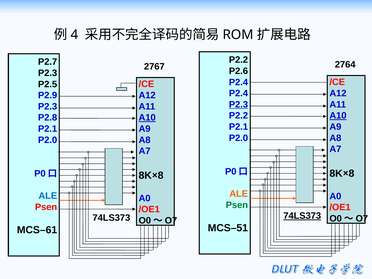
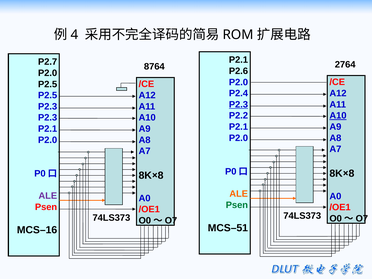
P2.2 at (238, 60): P2.2 -> P2.1
2767: 2767 -> 8764
P2.3 at (48, 73): P2.3 -> P2.0
P2.4 at (238, 82): P2.4 -> P2.0
P2.9 at (48, 95): P2.9 -> P2.5
A10 at (147, 118) underline: present -> none
P2.8 at (48, 118): P2.8 -> P2.3
ALE at (48, 196) colour: blue -> purple
74LS373 at (302, 216) underline: present -> none
MCS–61: MCS–61 -> MCS–16
